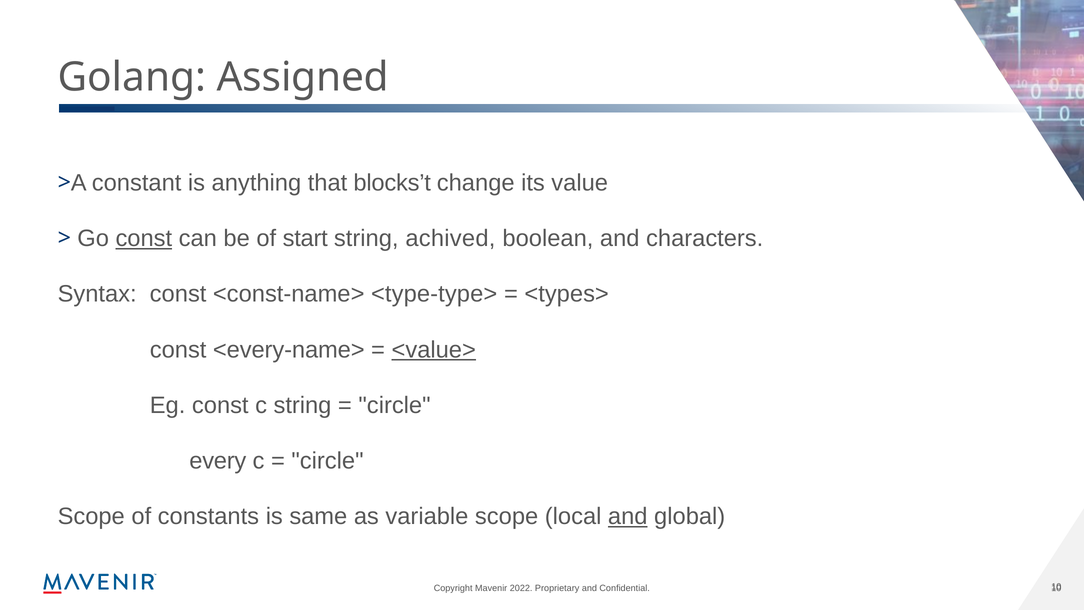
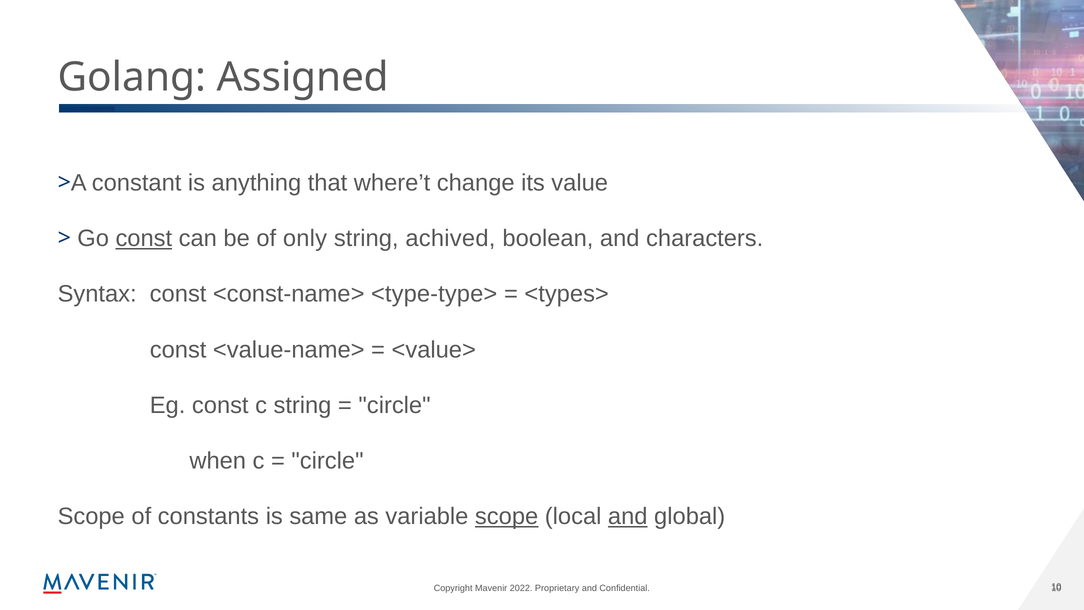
blocks’t: blocks’t -> where’t
start: start -> only
<every-name>: <every-name> -> <value-name>
<value> underline: present -> none
every: every -> when
scope at (507, 516) underline: none -> present
